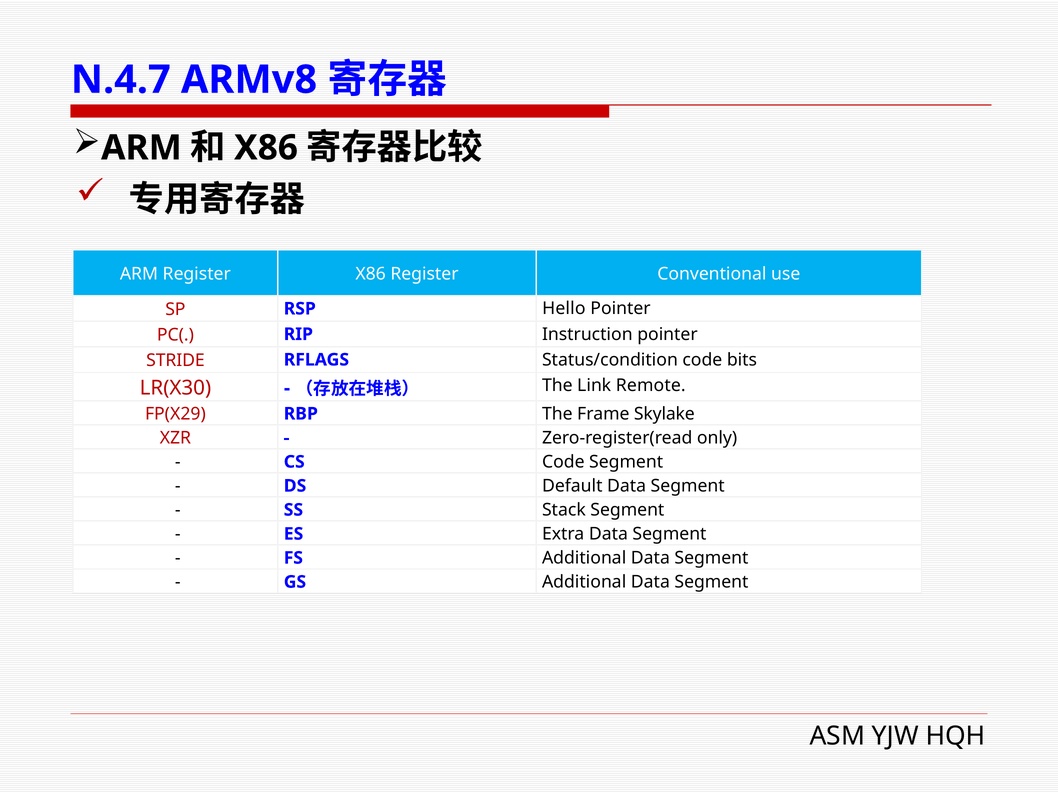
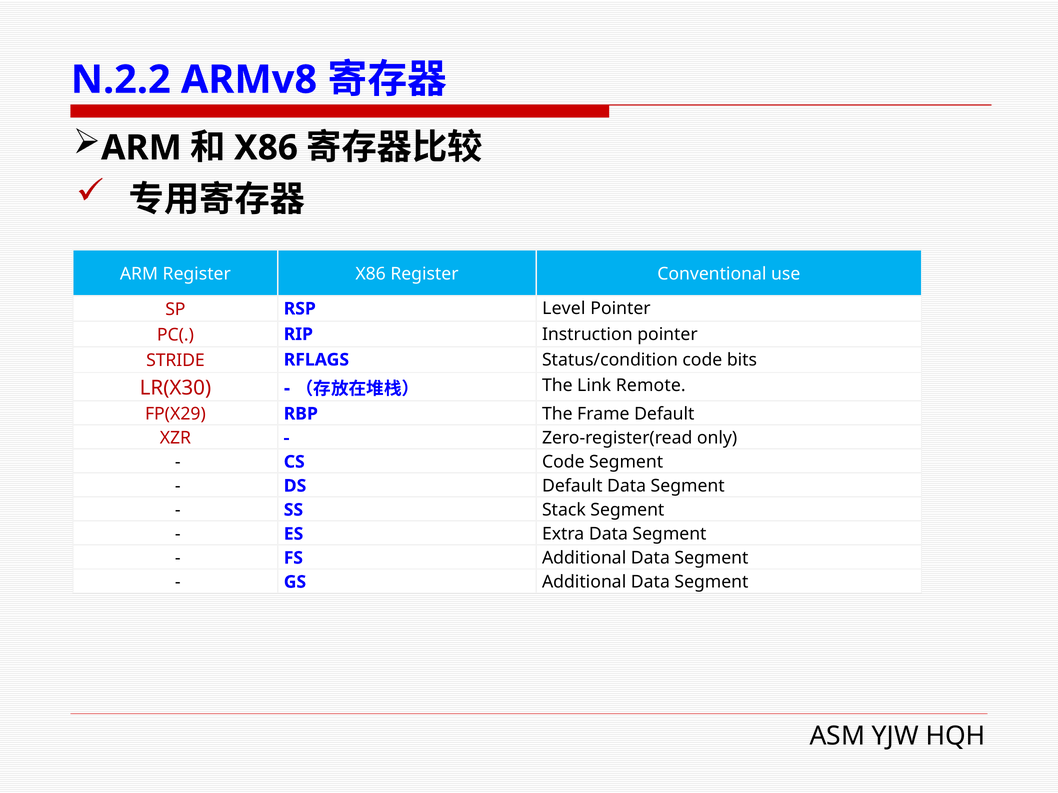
N.4.7: N.4.7 -> N.2.2
Hello: Hello -> Level
Frame Skylake: Skylake -> Default
